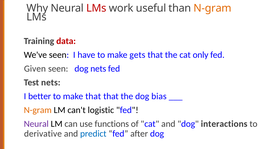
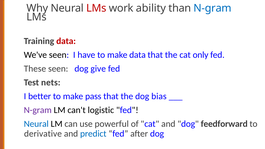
useful: useful -> ability
N-gram at (213, 8) colour: orange -> blue
make gets: gets -> data
Given: Given -> These
dog nets: nets -> give
make that: that -> pass
N-gram at (38, 110) colour: orange -> purple
Neural at (36, 124) colour: purple -> blue
functions: functions -> powerful
interactions: interactions -> feedforward
